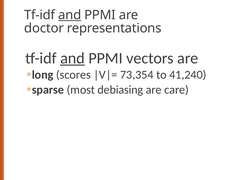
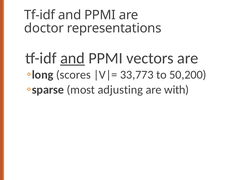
and at (70, 15) underline: present -> none
73,354: 73,354 -> 33,773
41,240: 41,240 -> 50,200
debiasing: debiasing -> adjusting
care: care -> with
